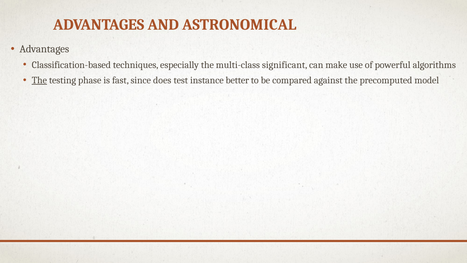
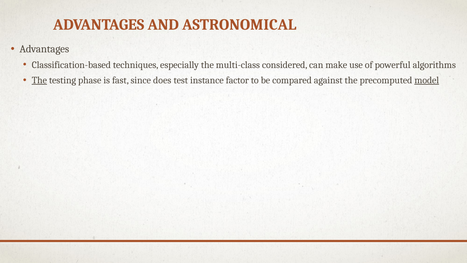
significant: significant -> considered
better: better -> factor
model underline: none -> present
